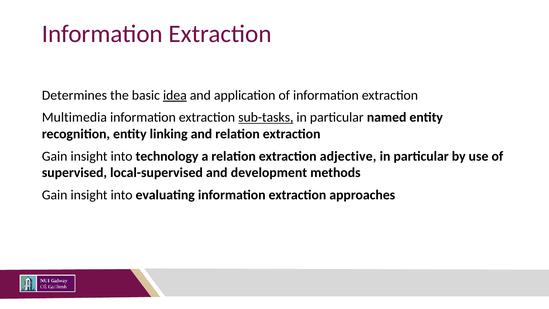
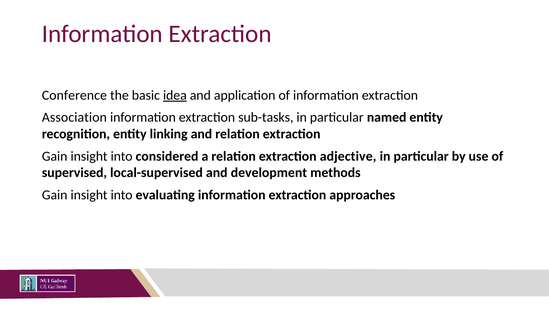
Determines: Determines -> Conference
Multimedia: Multimedia -> Association
sub-tasks underline: present -> none
technology: technology -> considered
